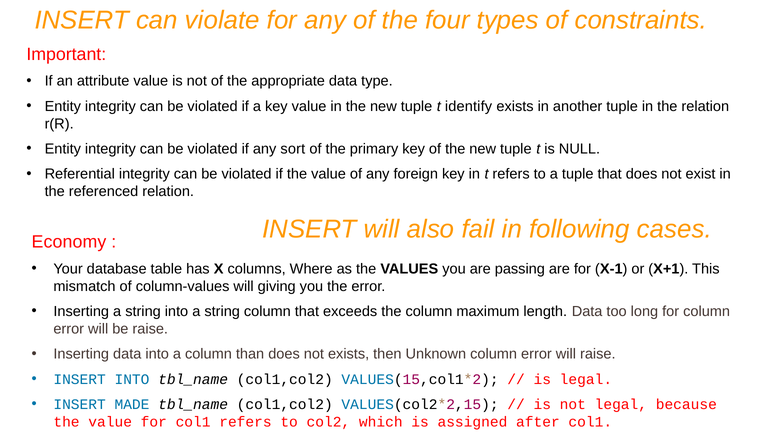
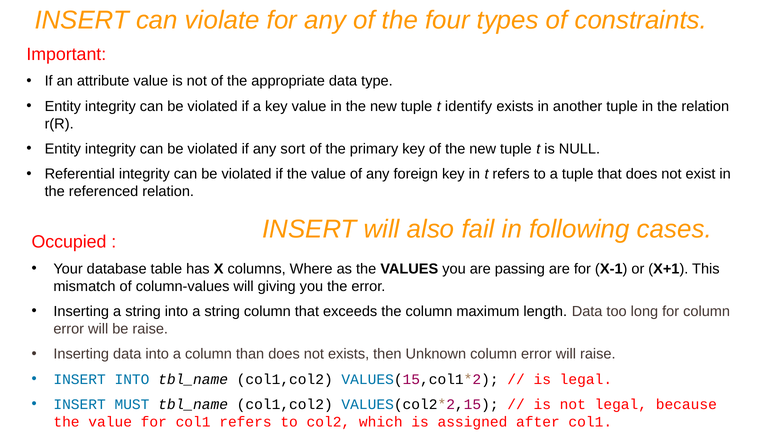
Economy: Economy -> Occupied
MADE: MADE -> MUST
